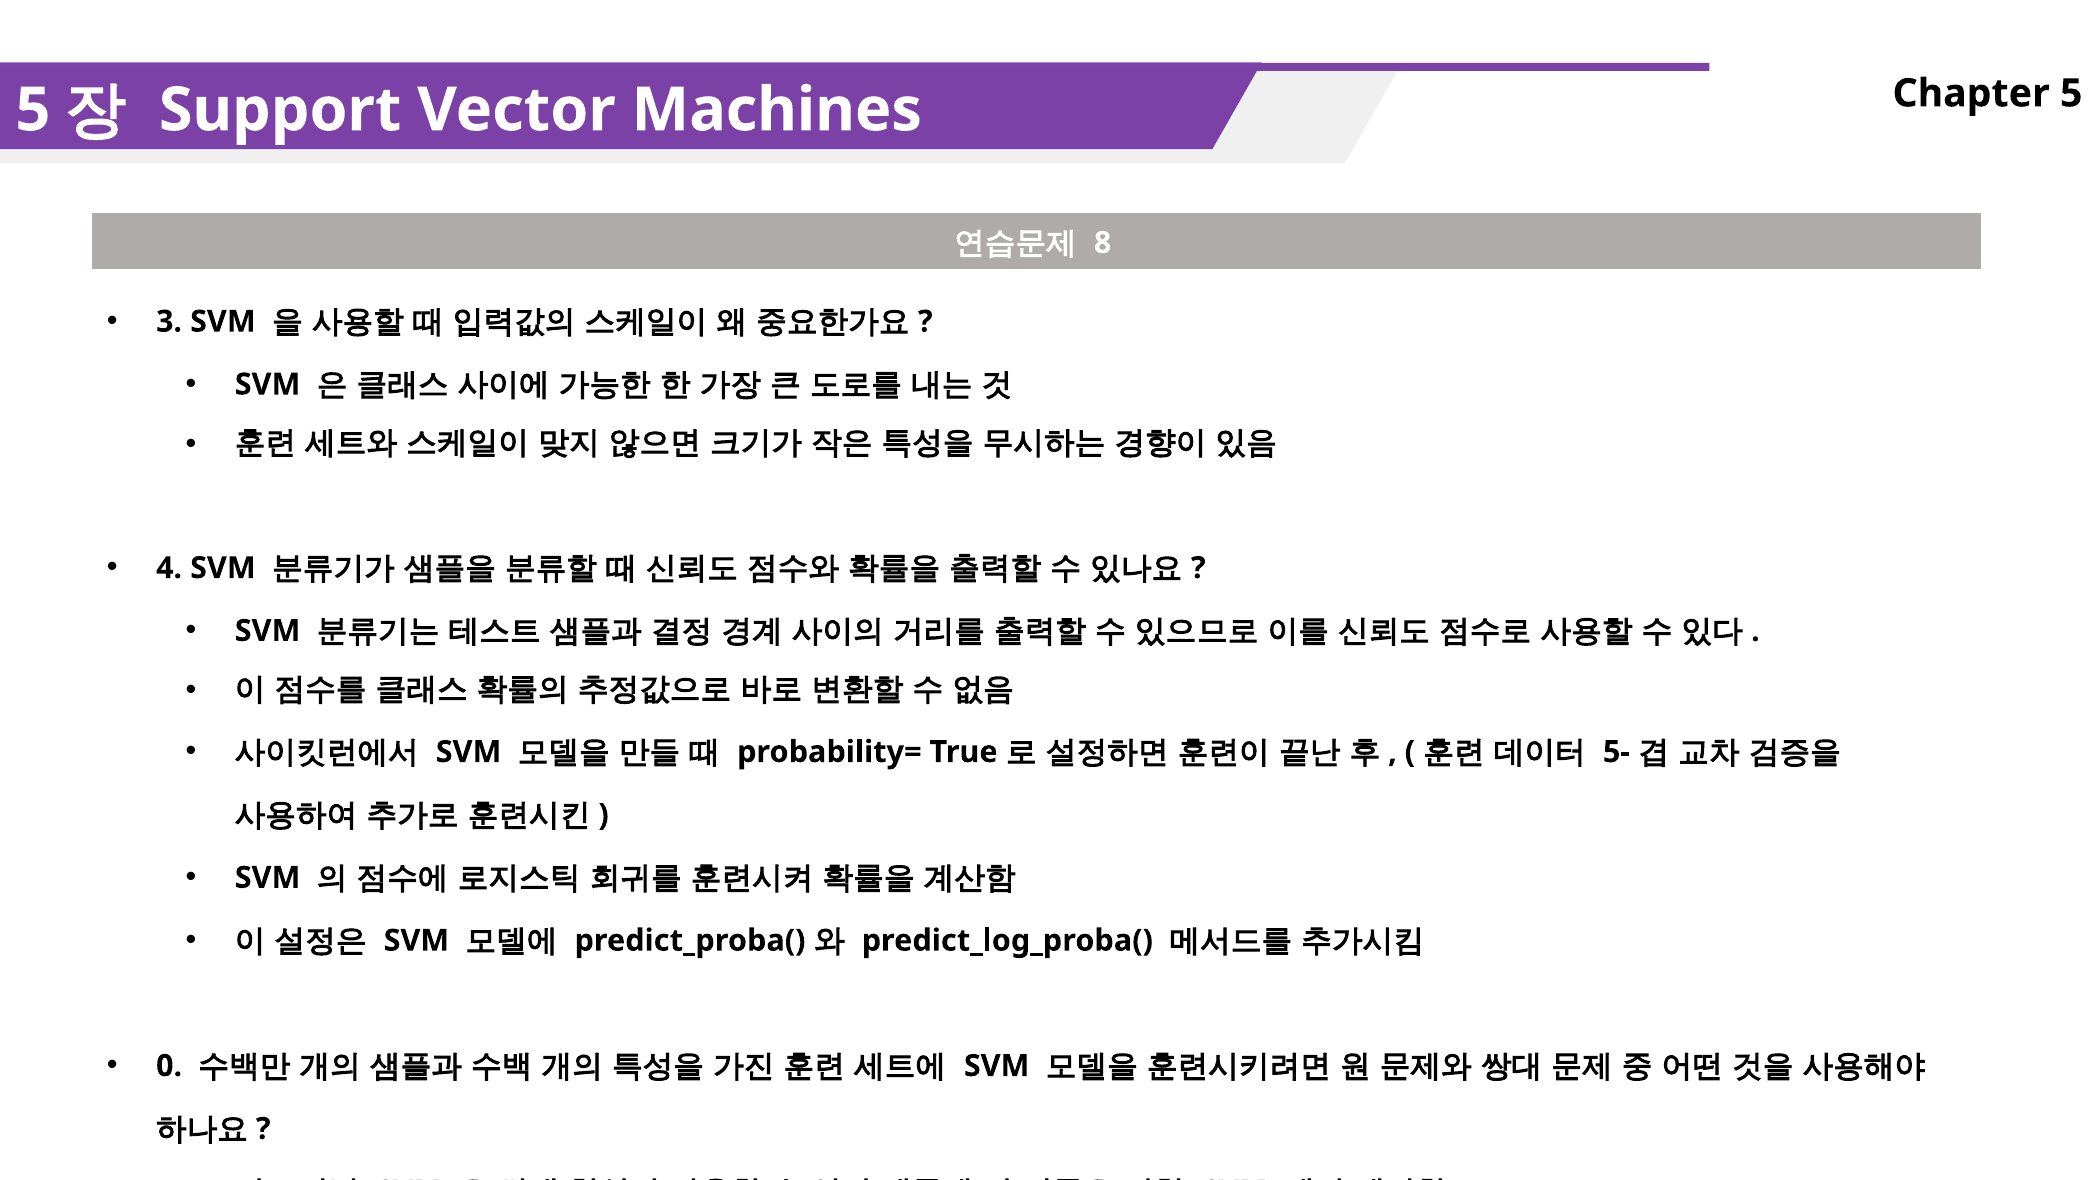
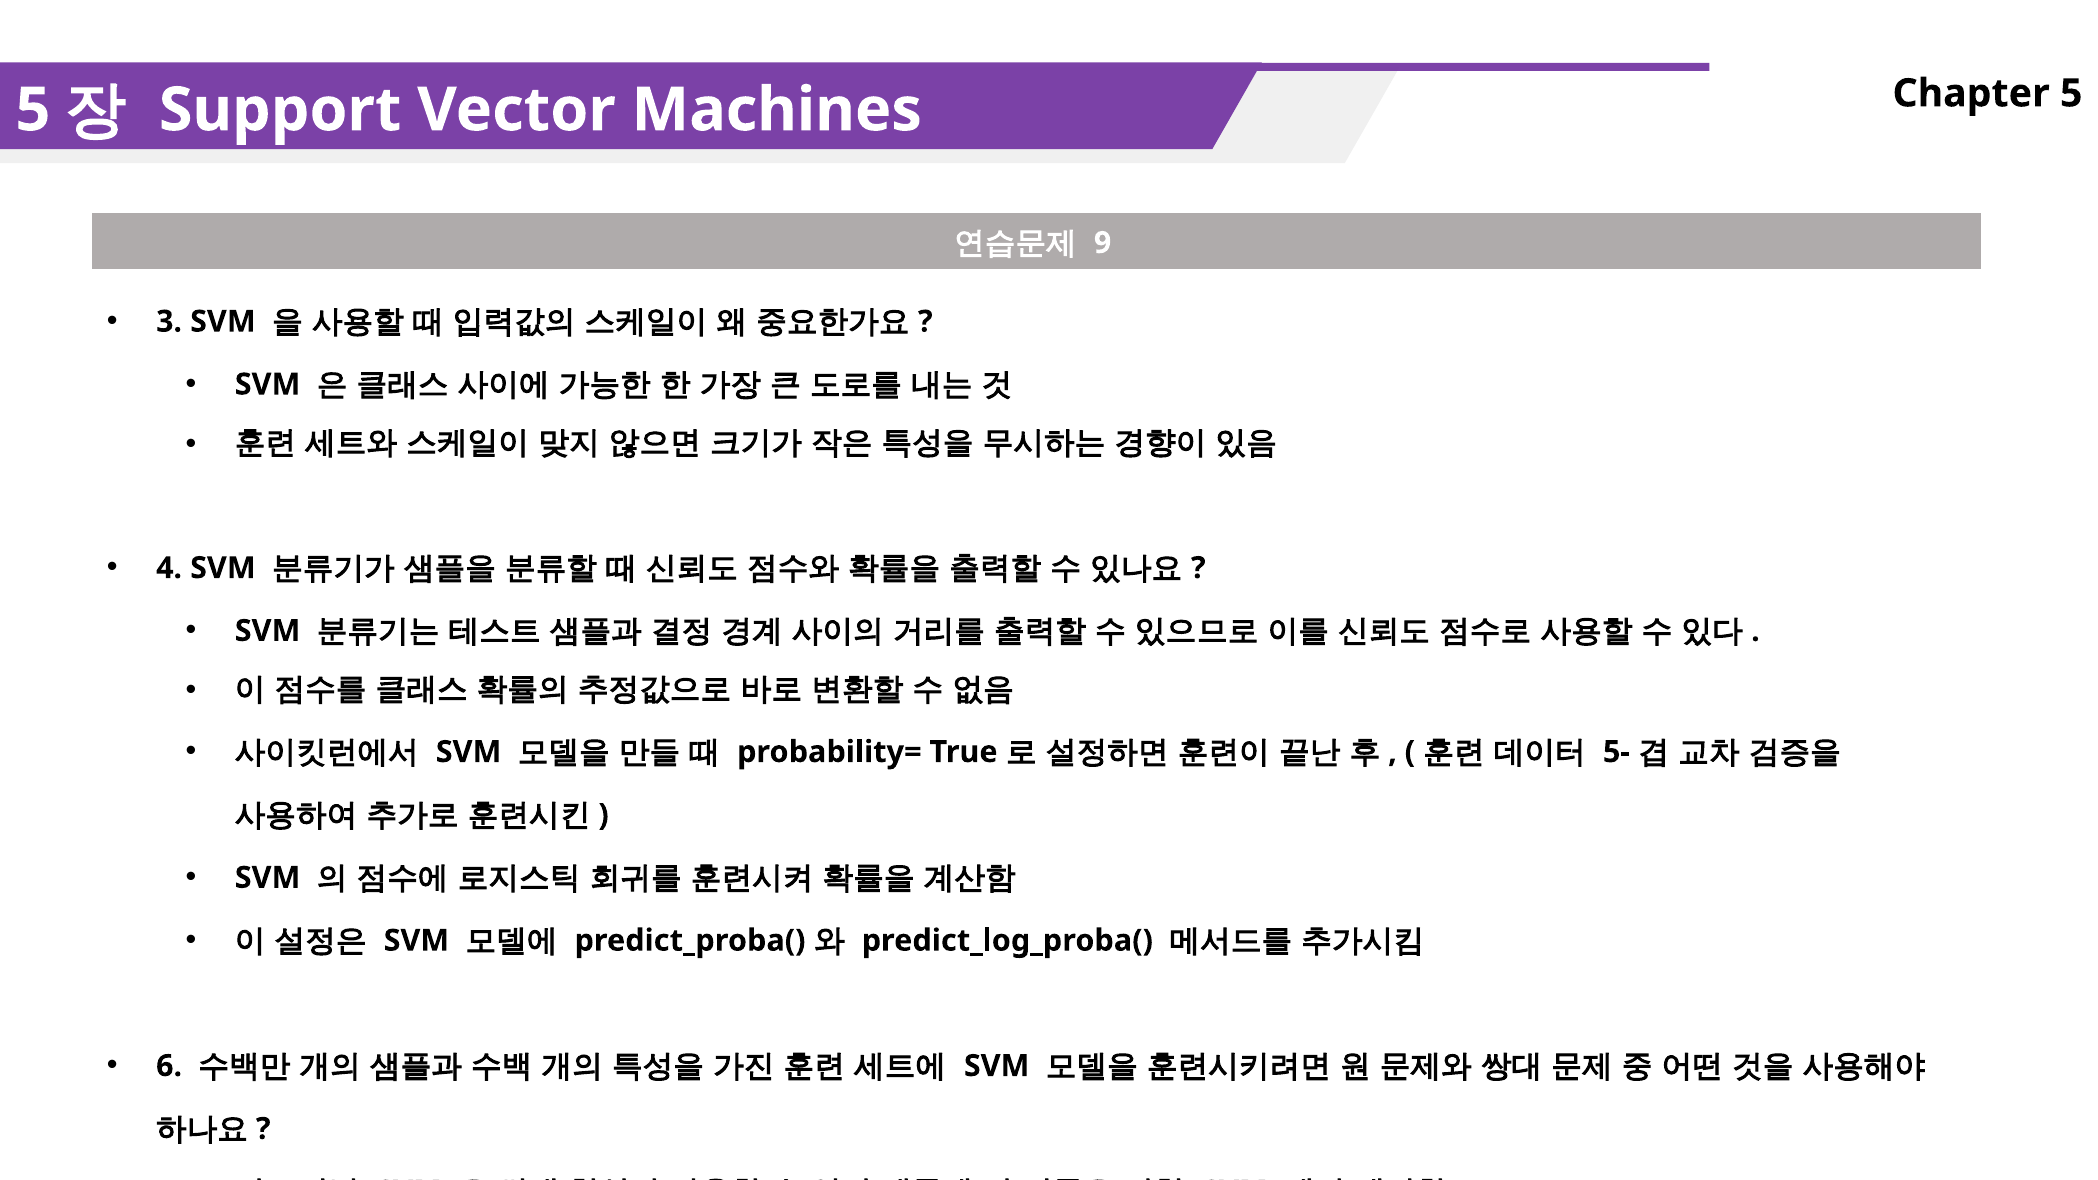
8: 8 -> 9
0: 0 -> 6
